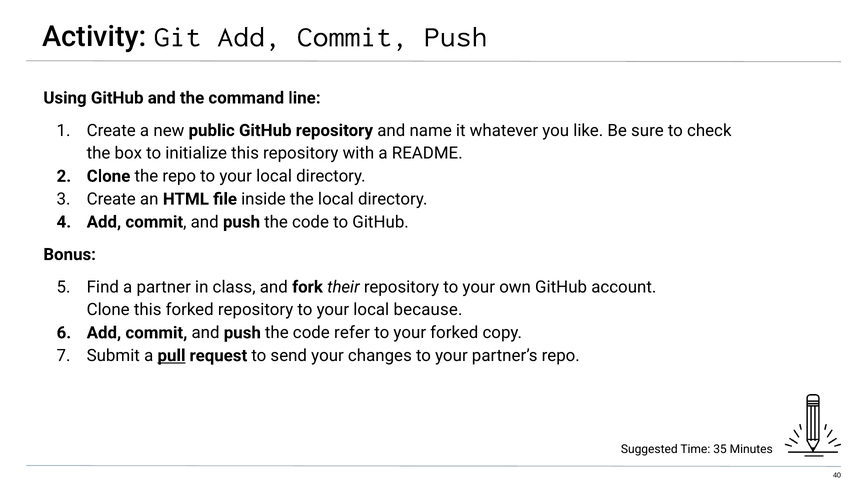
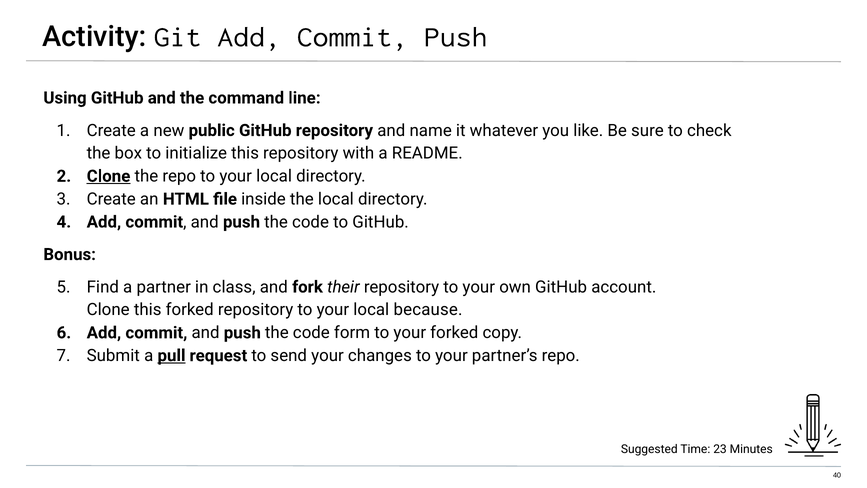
Clone at (109, 176) underline: none -> present
refer: refer -> form
35: 35 -> 23
